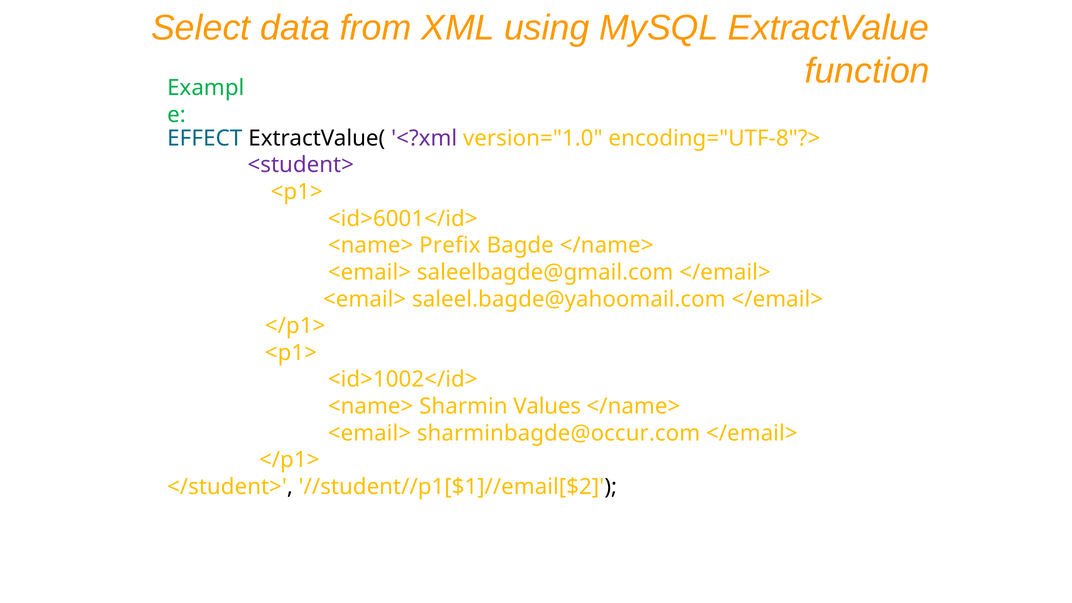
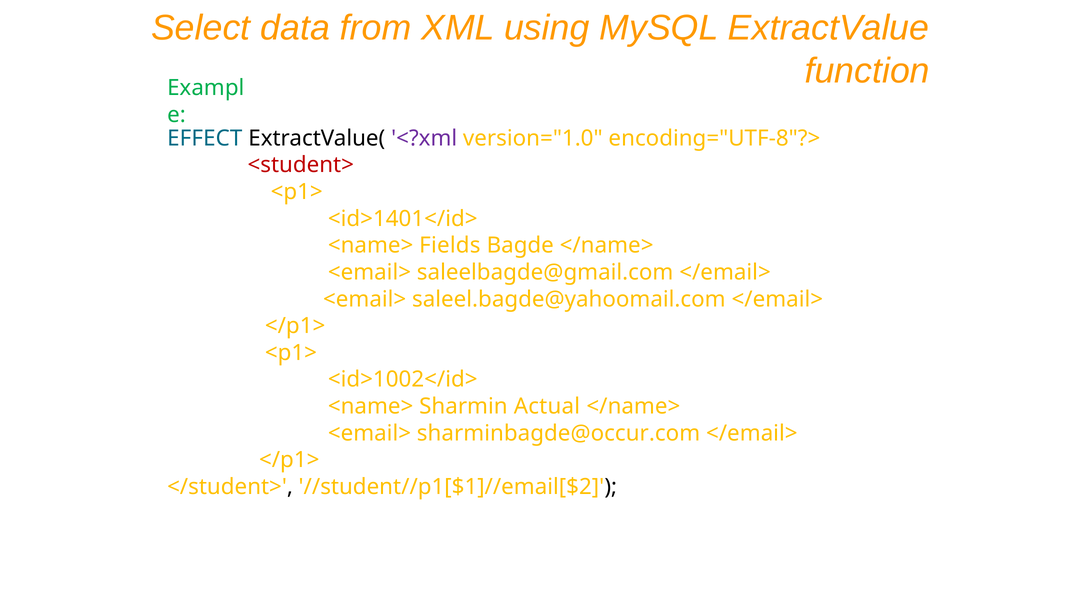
<student> colour: purple -> red
<id>6001</id>: <id>6001</id> -> <id>1401</id>
Prefix: Prefix -> Fields
Values: Values -> Actual
